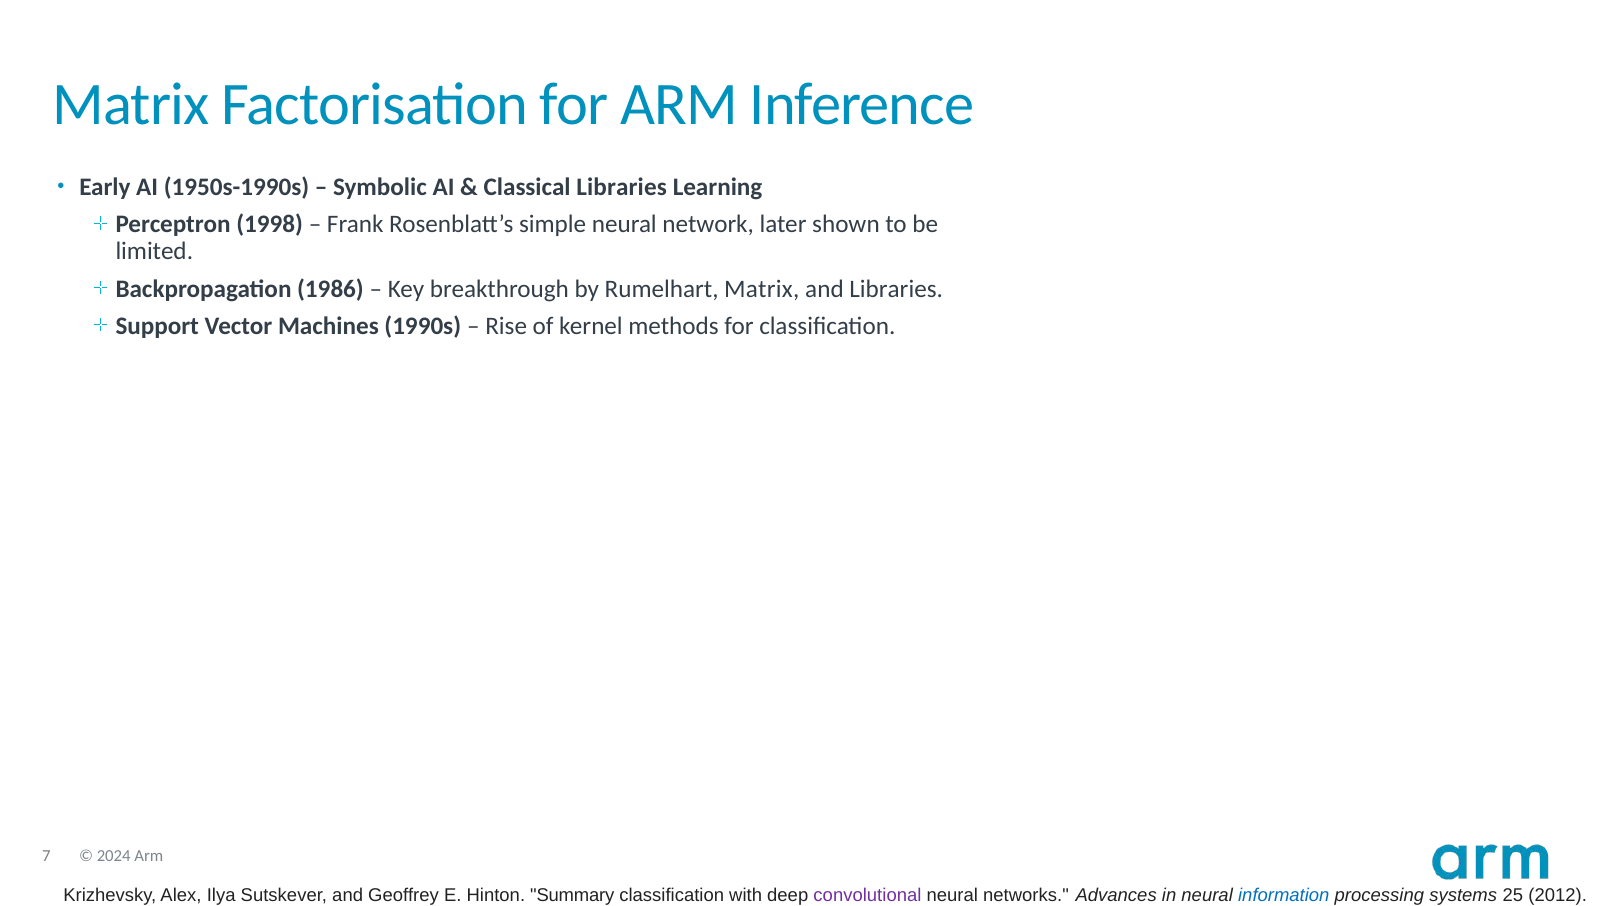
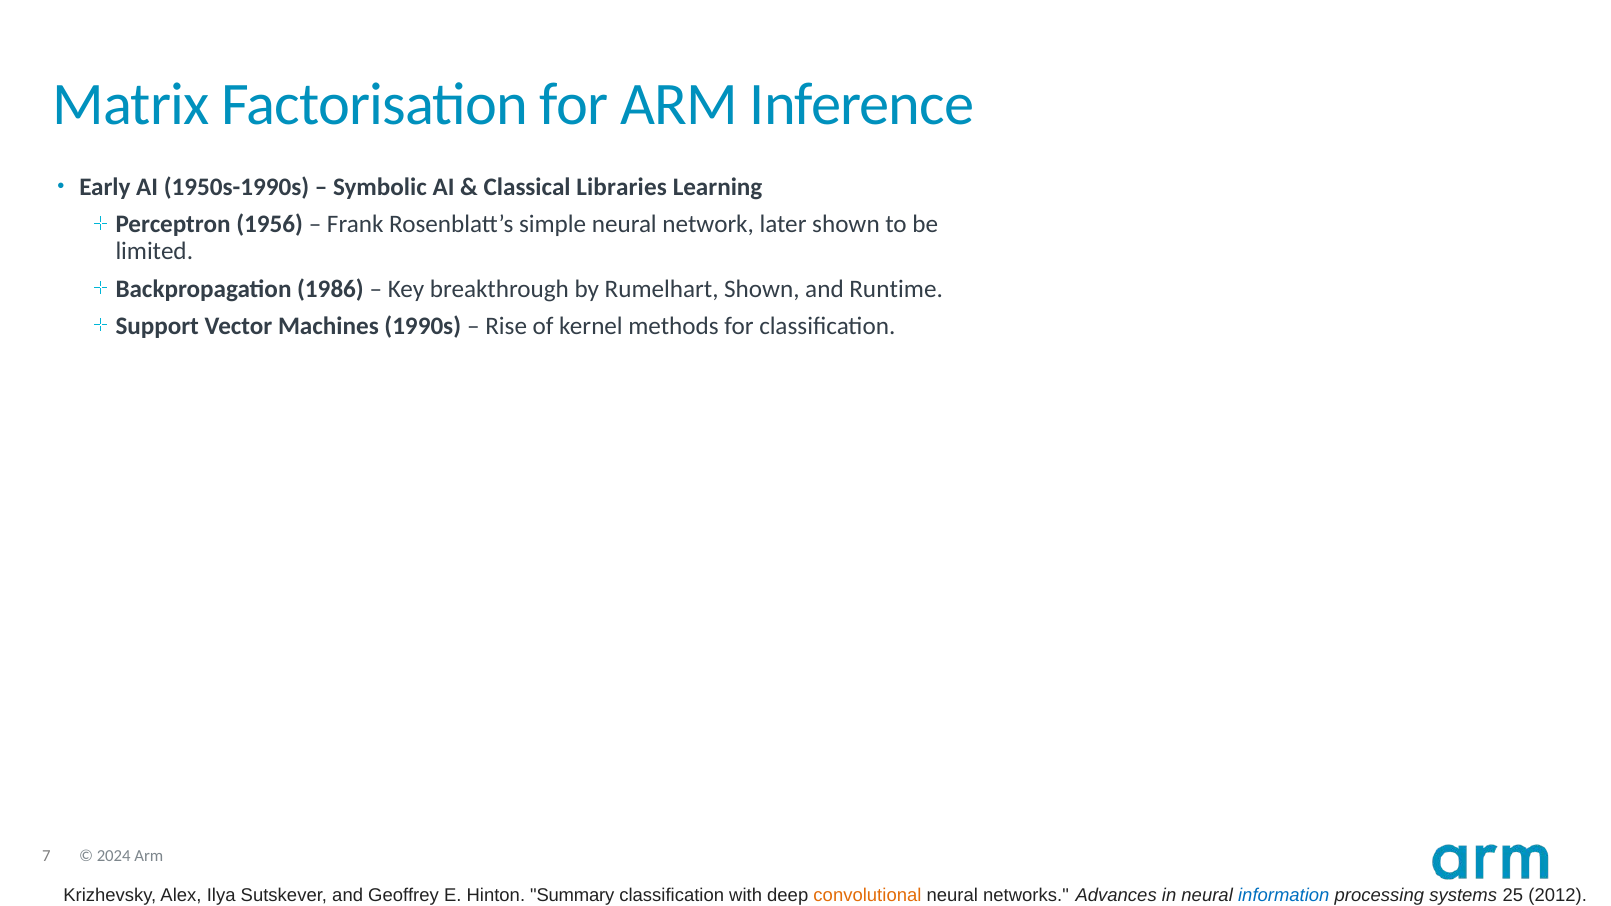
1998: 1998 -> 1956
Rumelhart Matrix: Matrix -> Shown
and Libraries: Libraries -> Runtime
convolutional colour: purple -> orange
